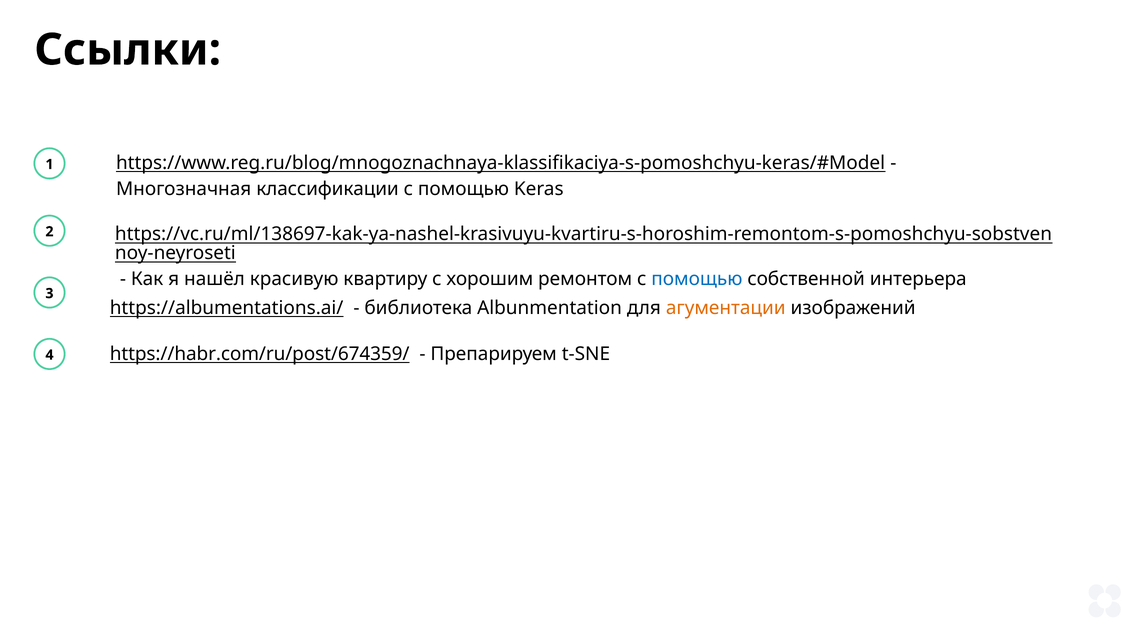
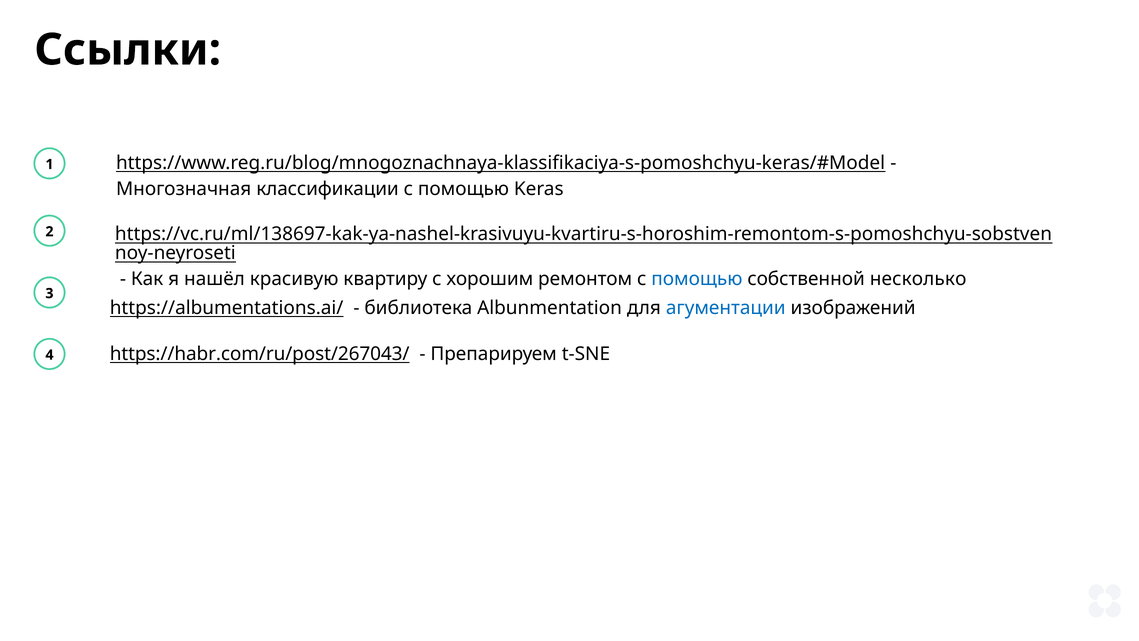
интерьера: интерьера -> несколько
агументации colour: orange -> blue
https://habr.com/ru/post/674359/: https://habr.com/ru/post/674359/ -> https://habr.com/ru/post/267043/
